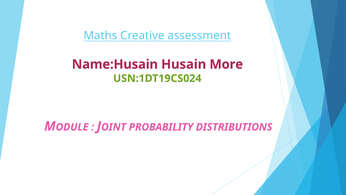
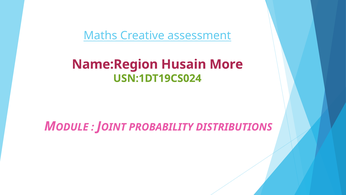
Name:Husain: Name:Husain -> Name:Region
